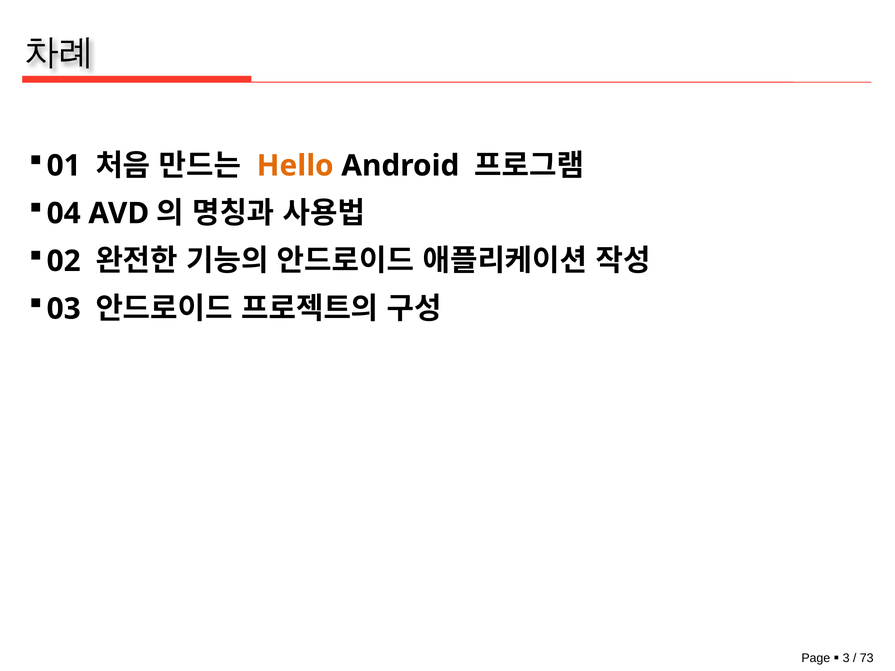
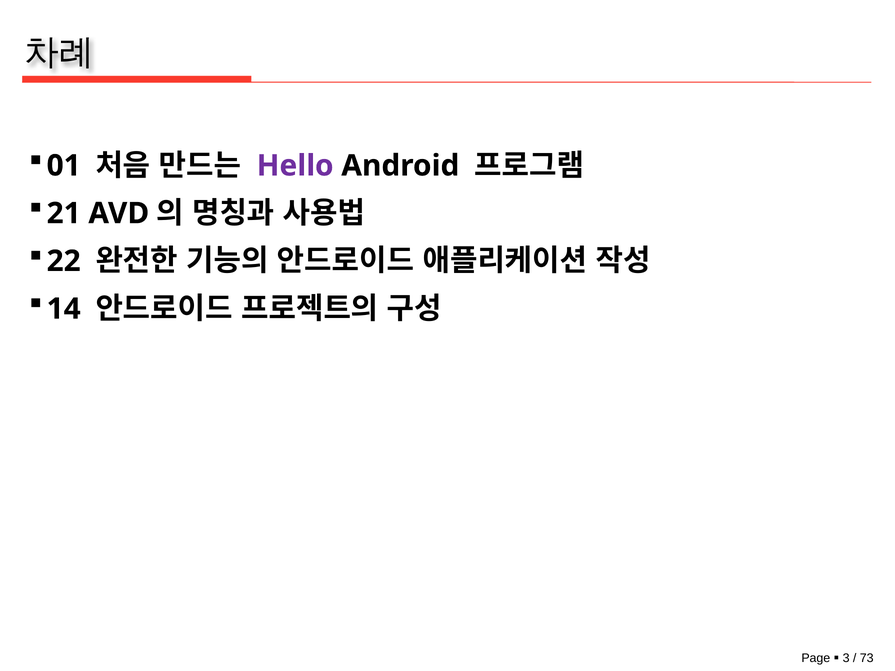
Hello colour: orange -> purple
04: 04 -> 21
02: 02 -> 22
03: 03 -> 14
